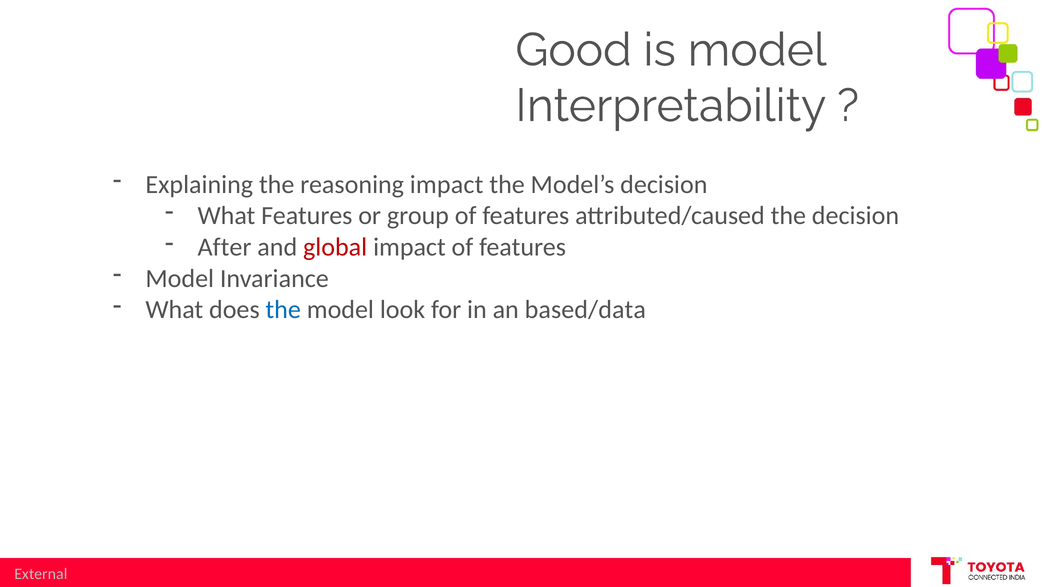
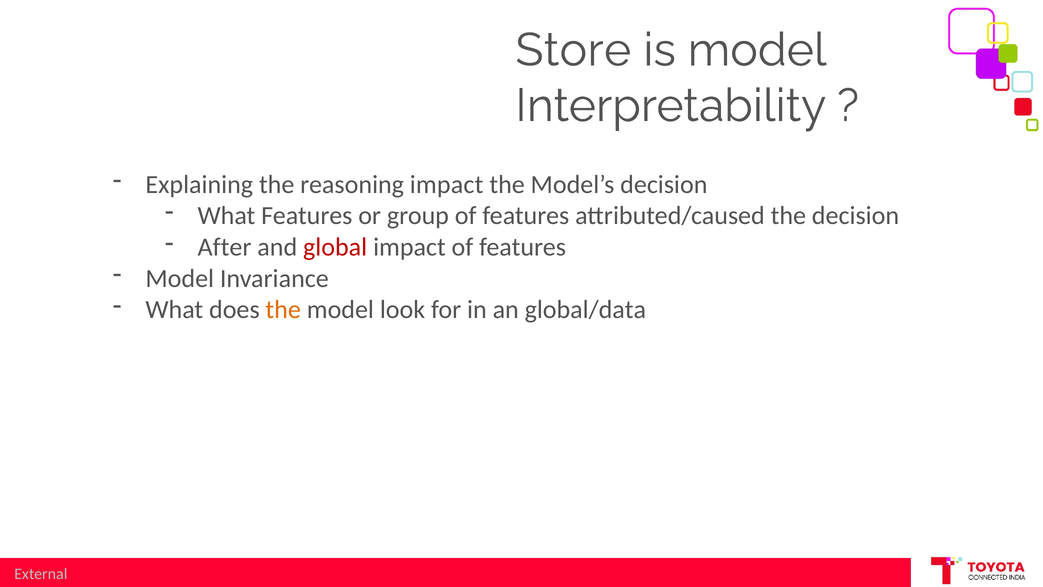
Good: Good -> Store
the at (283, 310) colour: blue -> orange
based/data: based/data -> global/data
